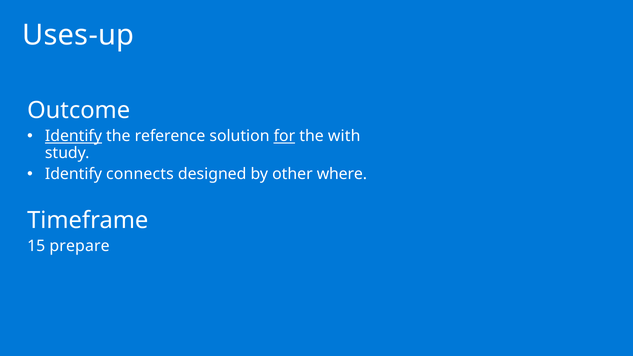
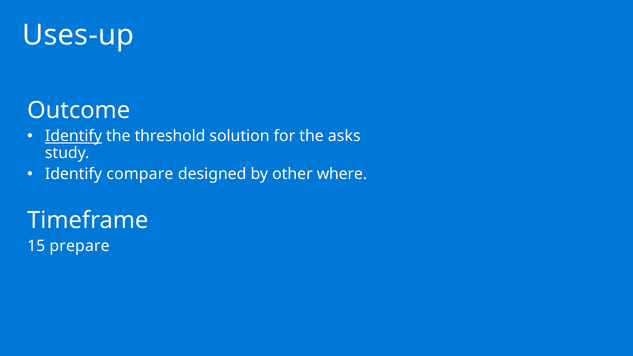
reference: reference -> threshold
for underline: present -> none
with: with -> asks
connects: connects -> compare
